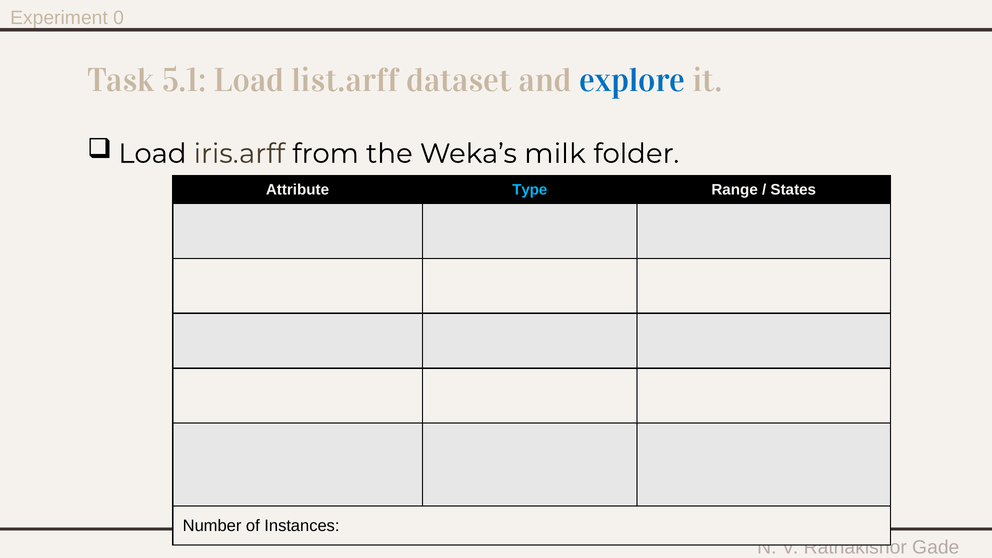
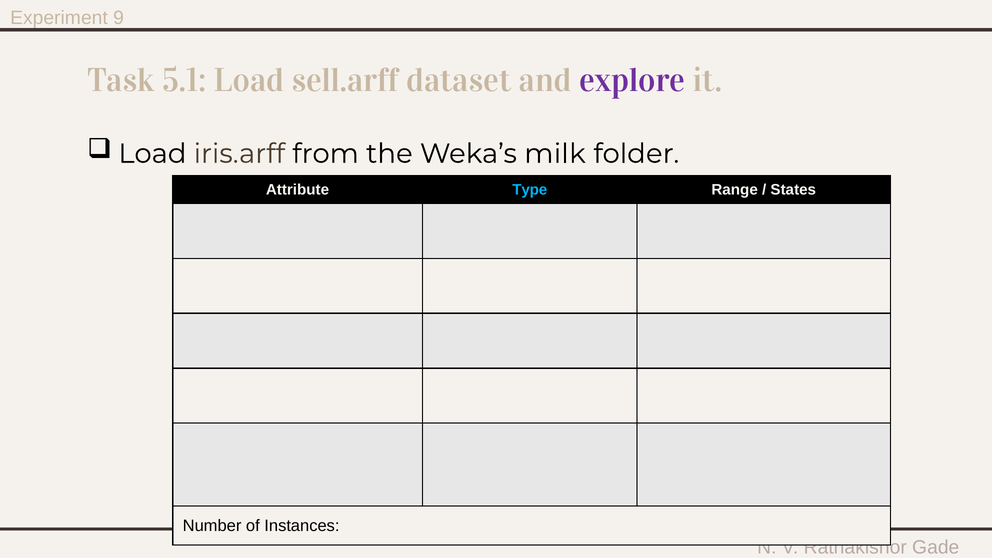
0: 0 -> 9
list.arff: list.arff -> sell.arff
explore colour: blue -> purple
